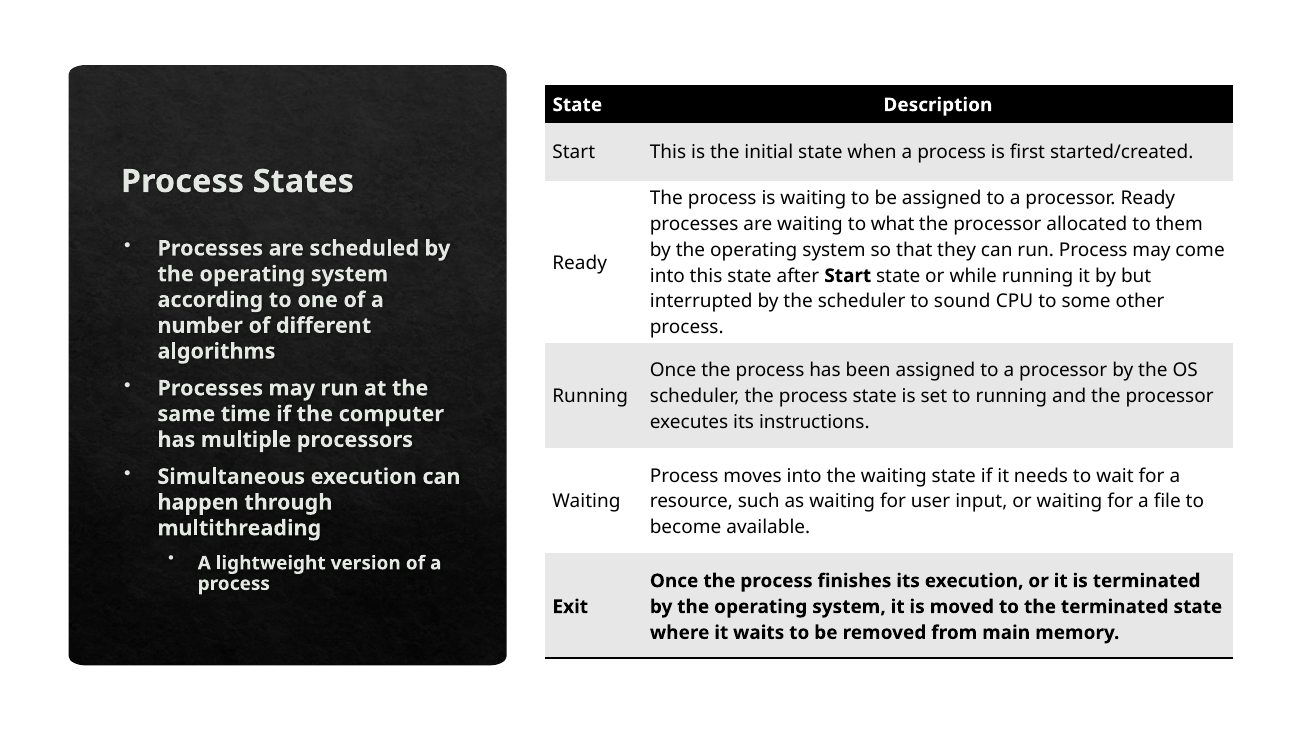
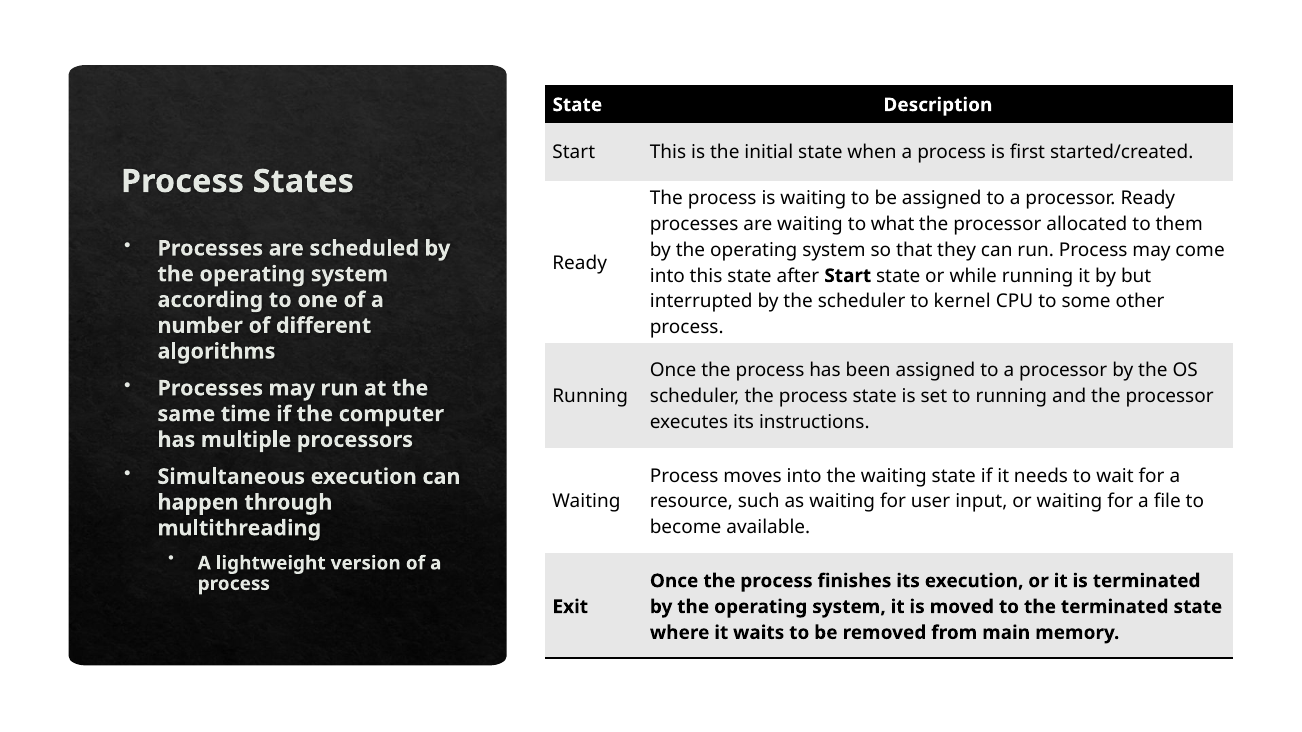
sound: sound -> kernel
